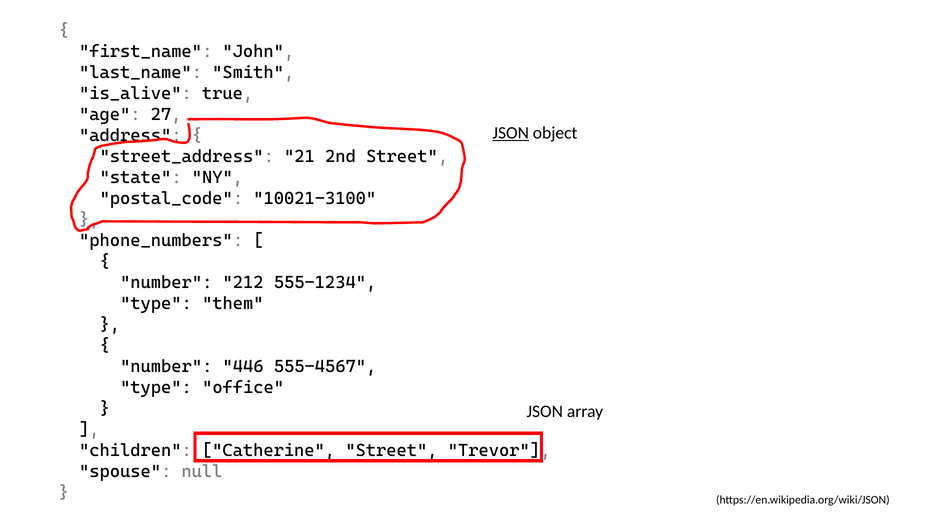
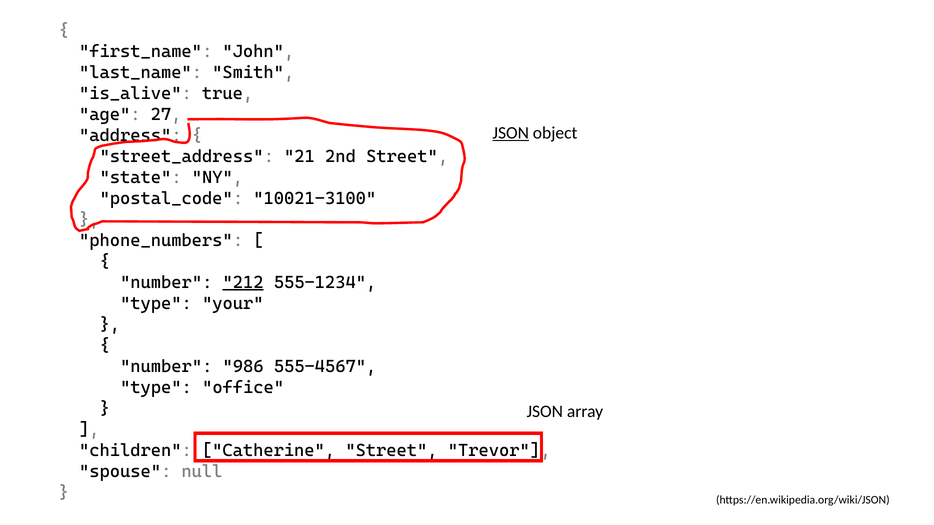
212 underline: none -> present
them: them -> your
446: 446 -> 986
